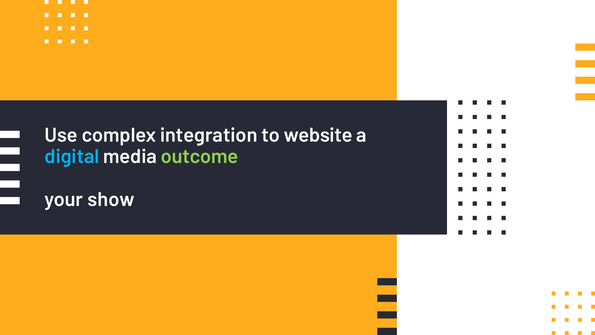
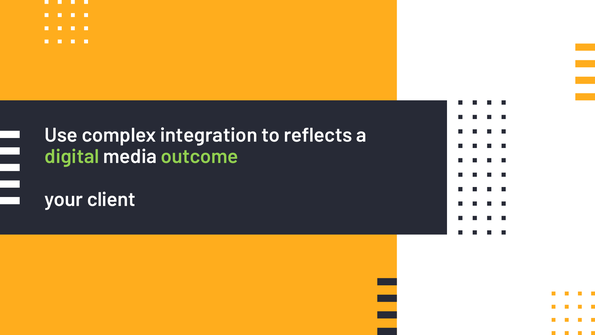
website: website -> reflects
digital colour: light blue -> light green
show: show -> client
